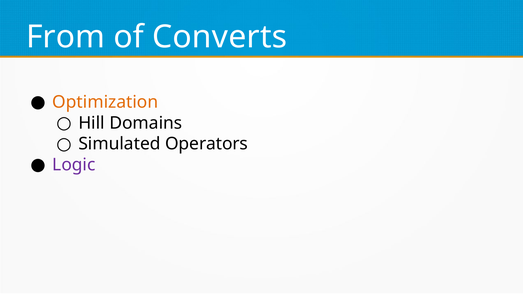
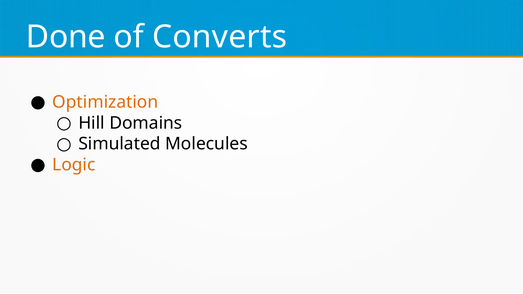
From: From -> Done
Operators: Operators -> Molecules
Logic colour: purple -> orange
